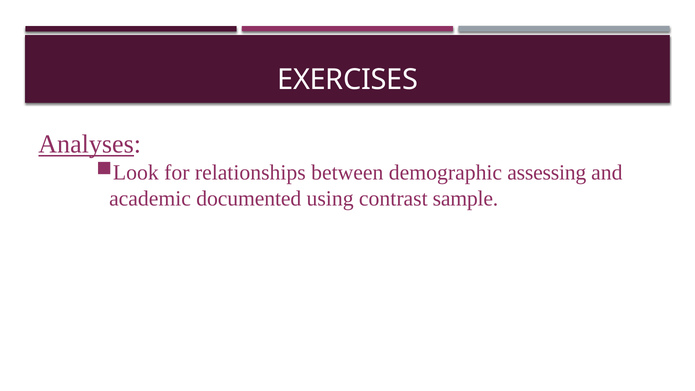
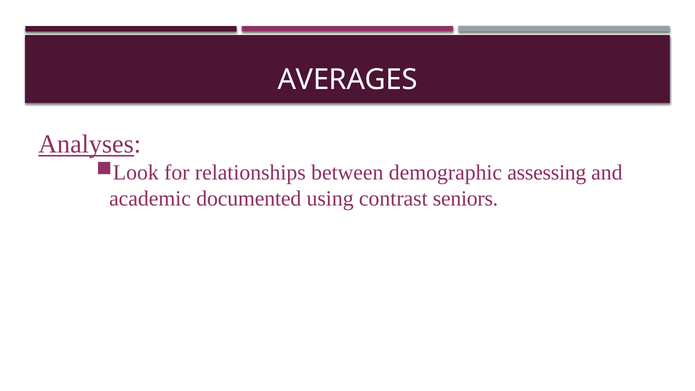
EXERCISES: EXERCISES -> AVERAGES
sample: sample -> seniors
